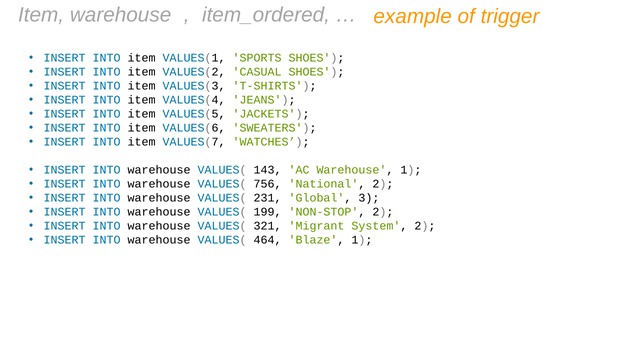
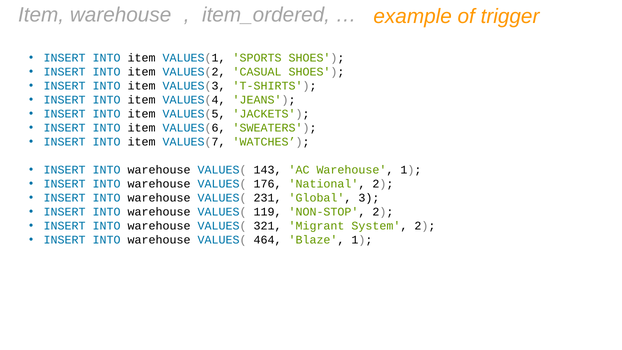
756: 756 -> 176
199: 199 -> 119
